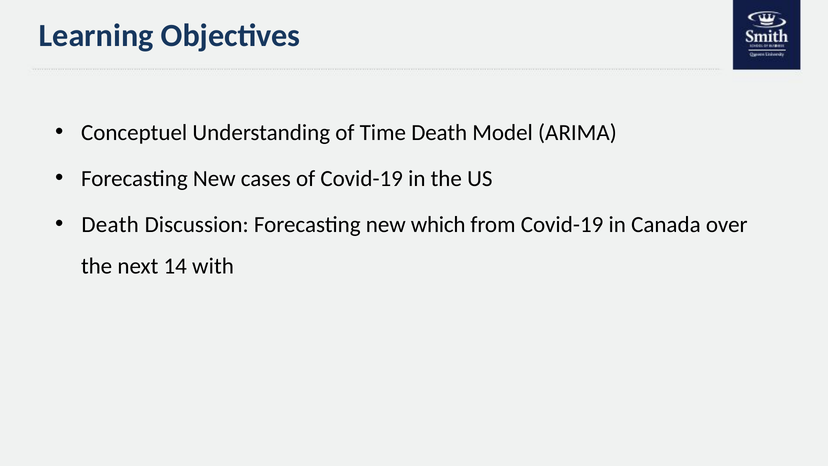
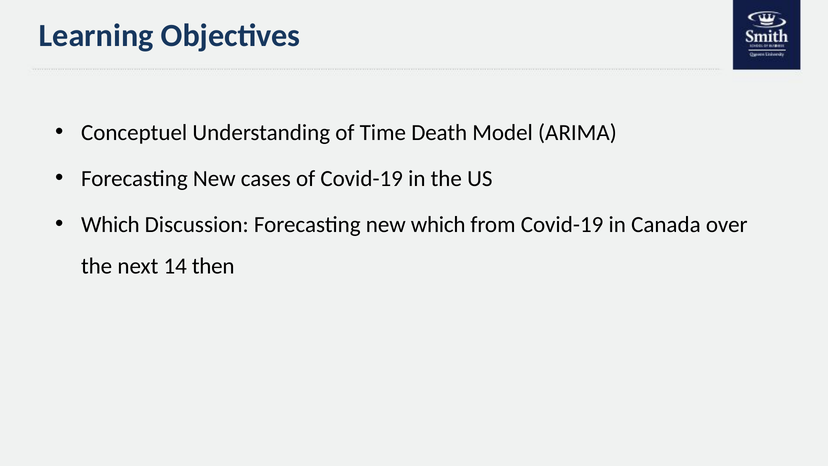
Death at (110, 224): Death -> Which
with: with -> then
